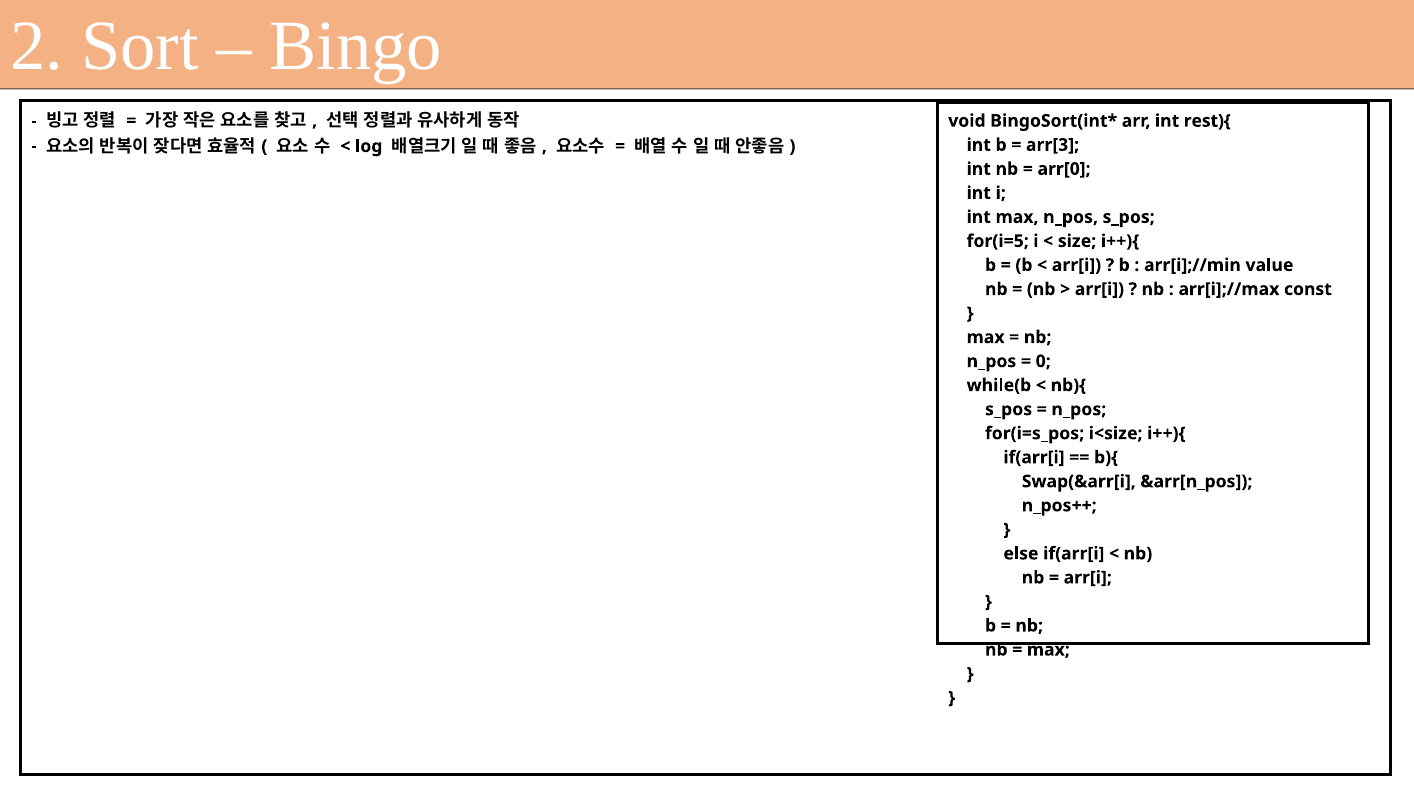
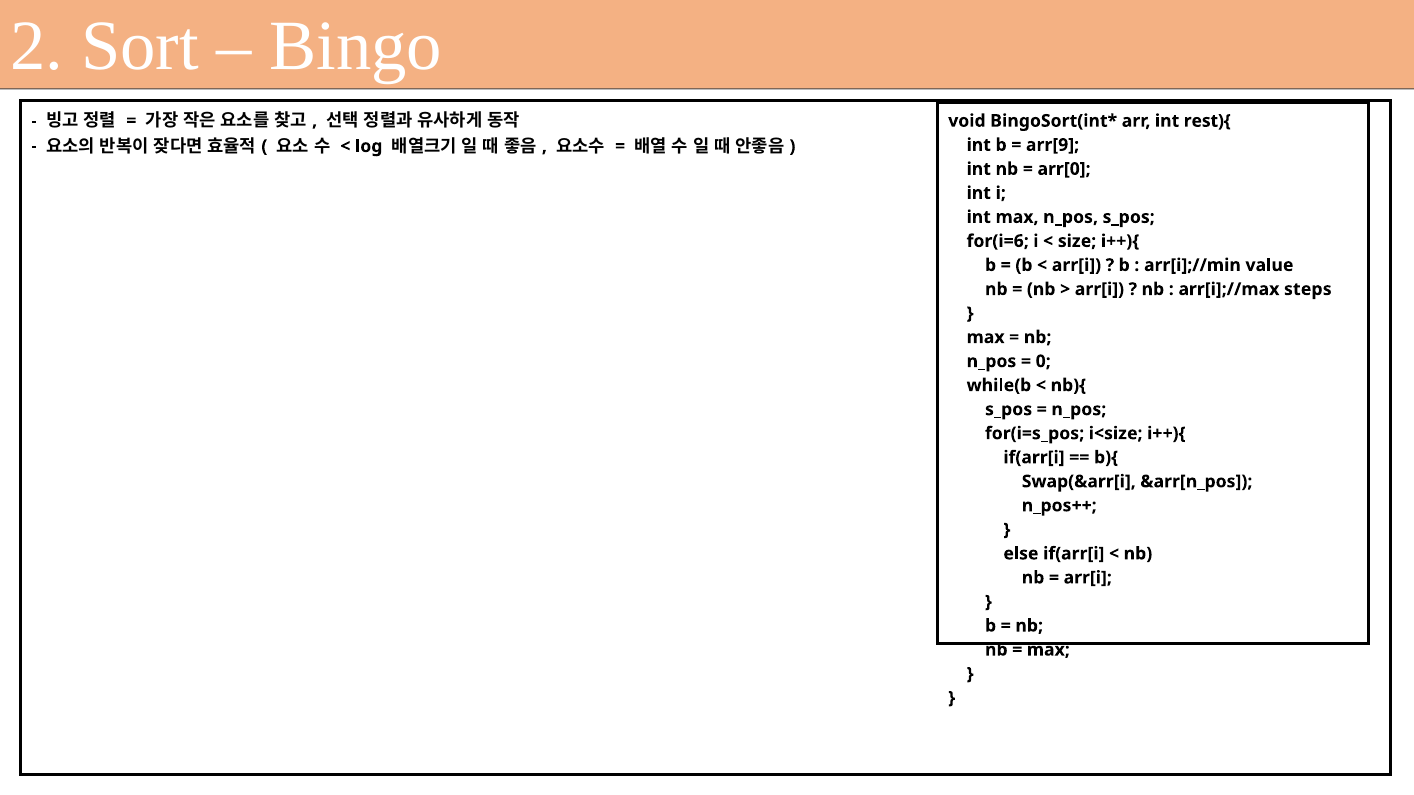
arr[3: arr[3 -> arr[9
for(i=5: for(i=5 -> for(i=6
const: const -> steps
